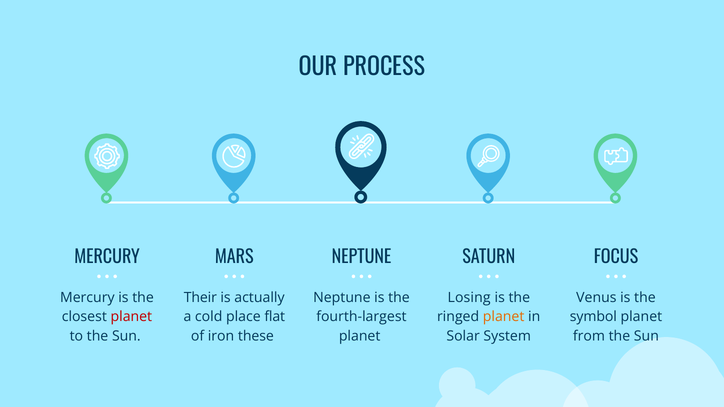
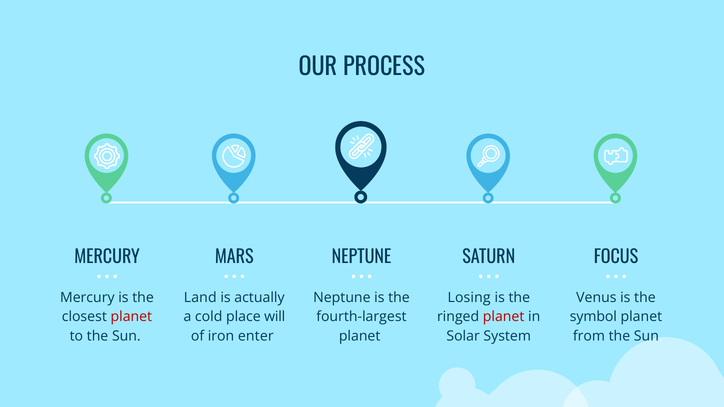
Their: Their -> Land
flat: flat -> will
planet at (504, 317) colour: orange -> red
these: these -> enter
